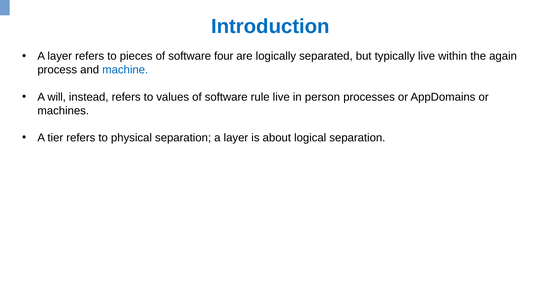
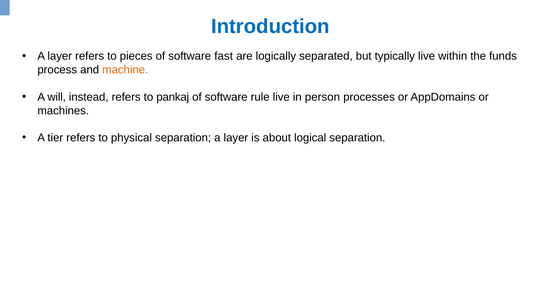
four: four -> fast
again: again -> funds
machine colour: blue -> orange
values: values -> pankaj
